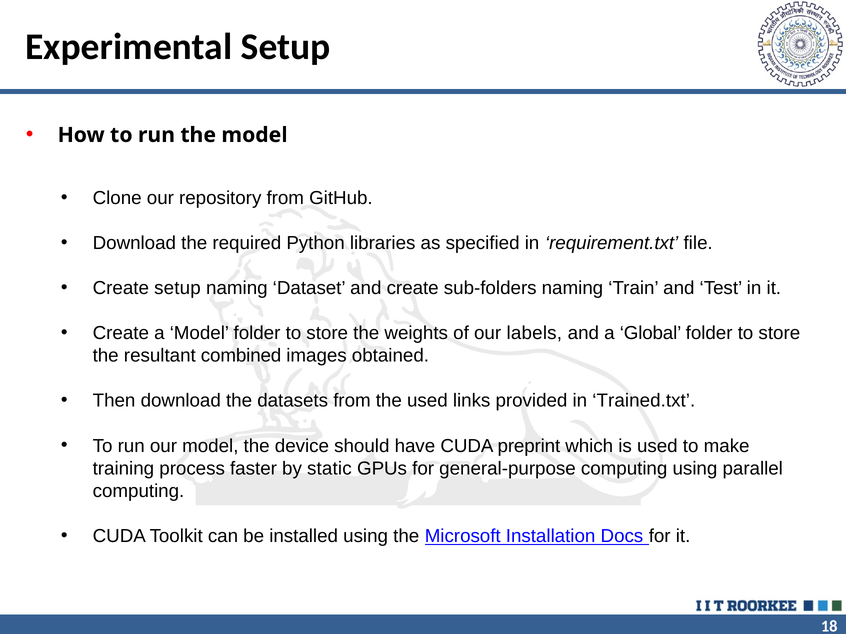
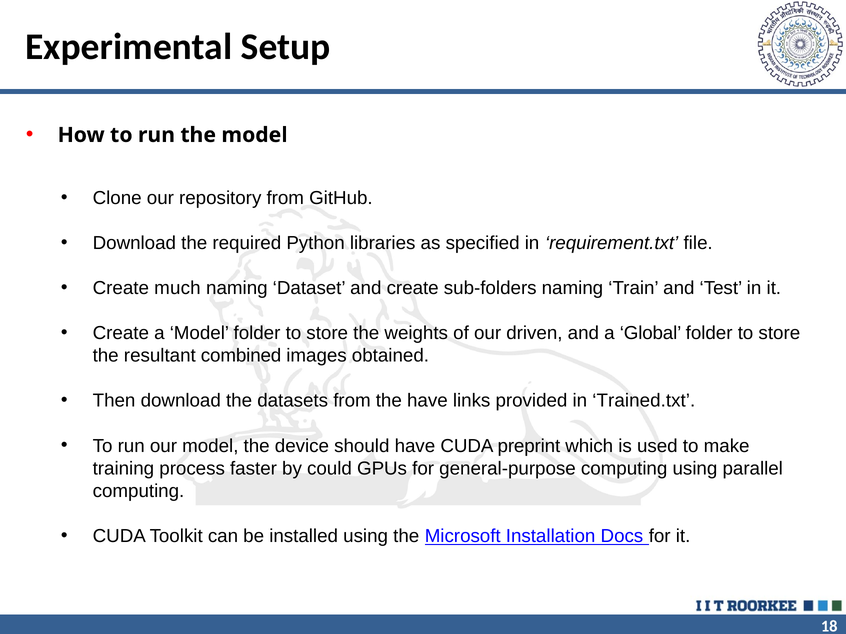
Create setup: setup -> much
labels: labels -> driven
the used: used -> have
static: static -> could
